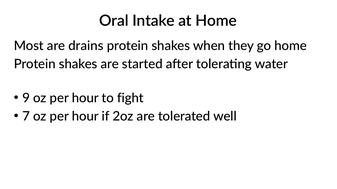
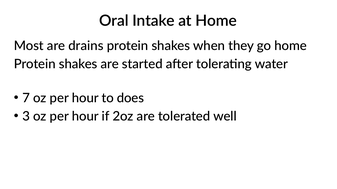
9: 9 -> 7
fight: fight -> does
7: 7 -> 3
